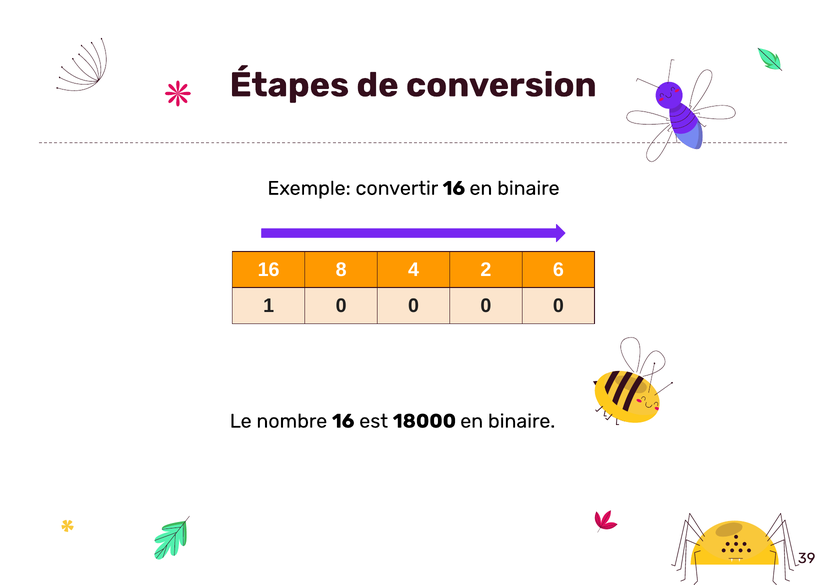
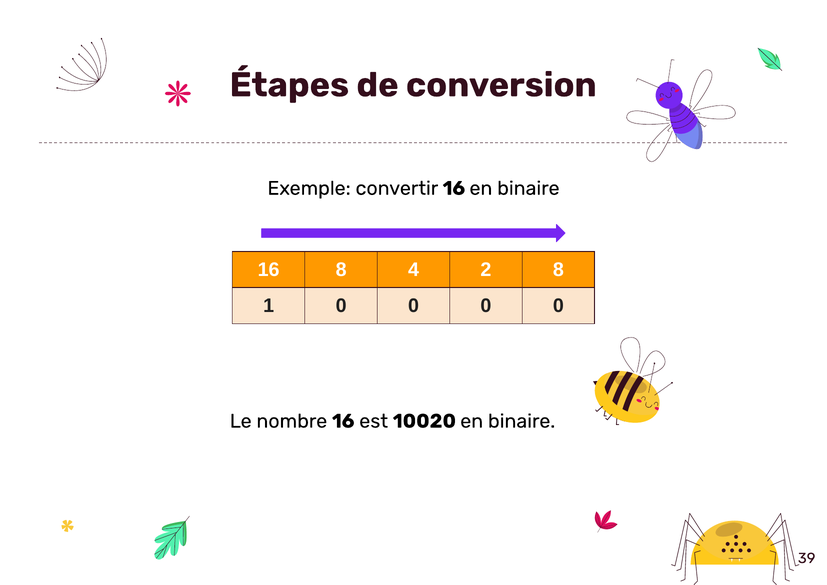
2 6: 6 -> 8
18000: 18000 -> 10020
